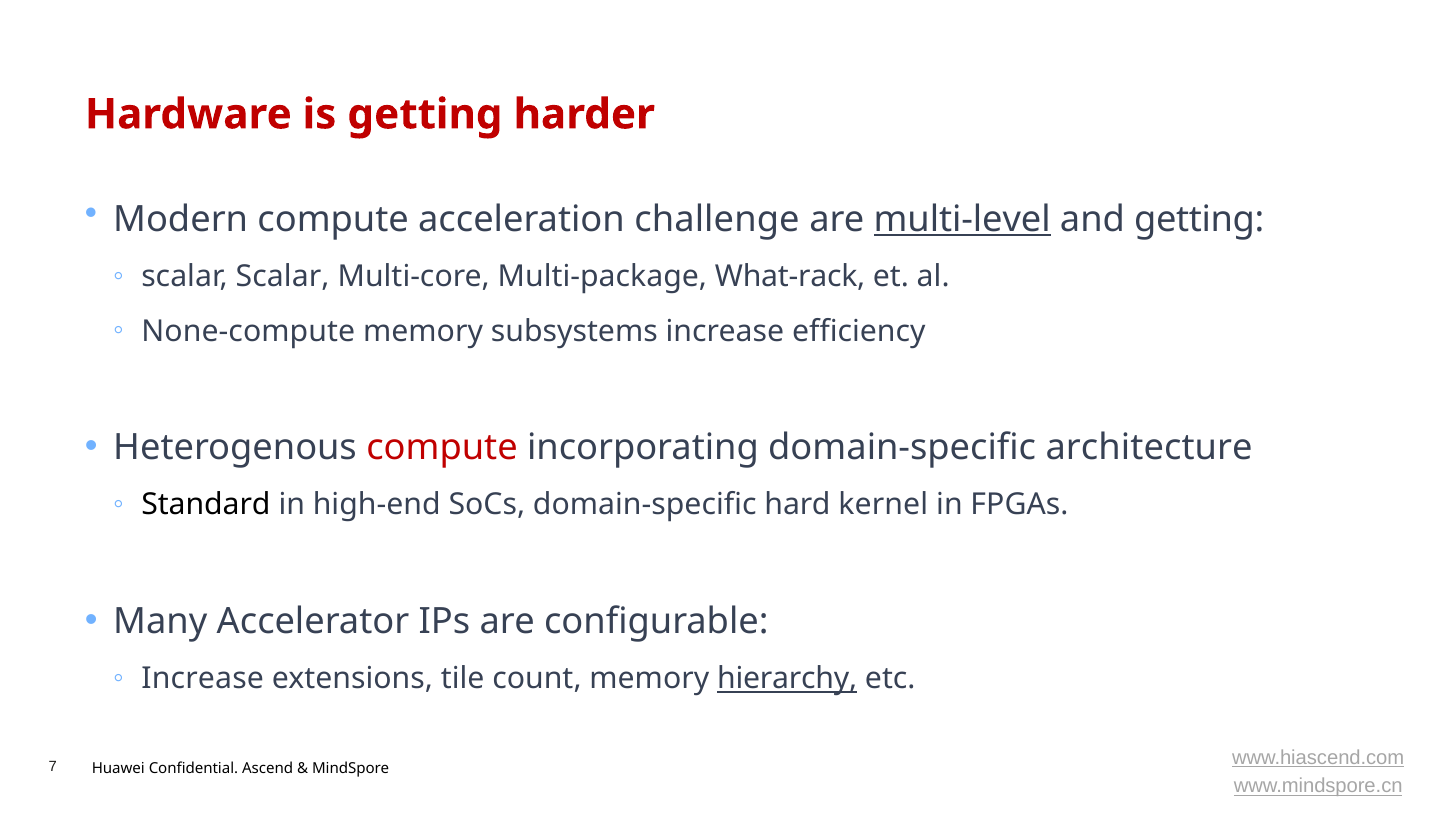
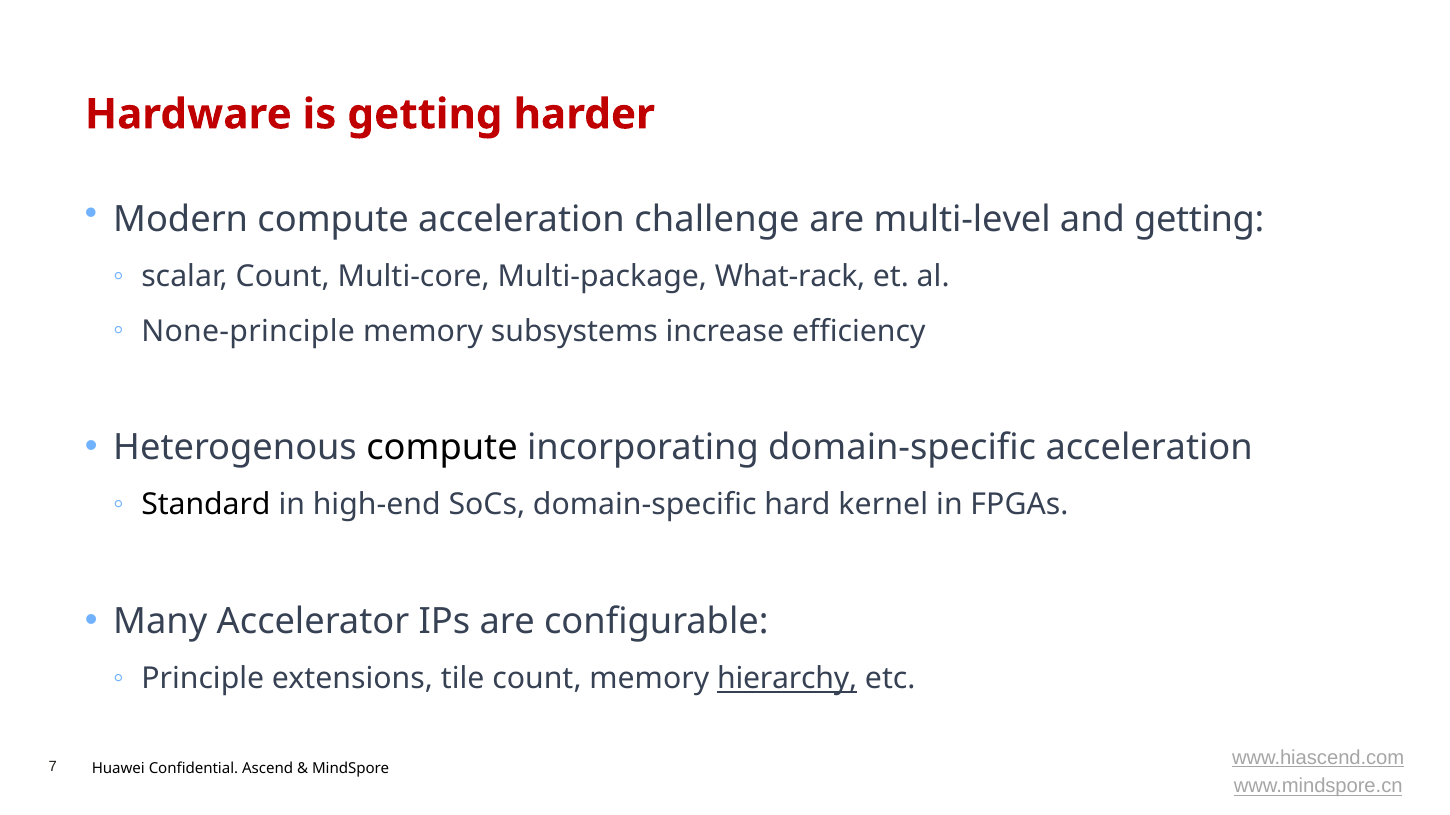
multi-level underline: present -> none
scalar Scalar: Scalar -> Count
None-compute: None-compute -> None-principle
compute at (442, 448) colour: red -> black
domain-specific architecture: architecture -> acceleration
Increase at (203, 679): Increase -> Principle
